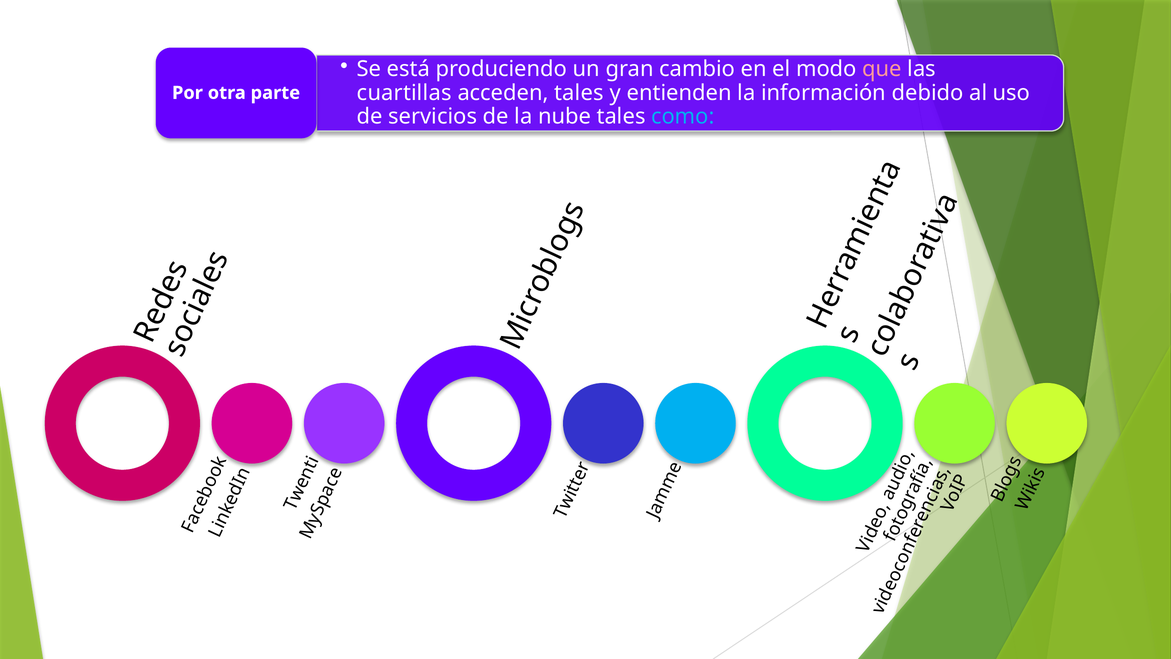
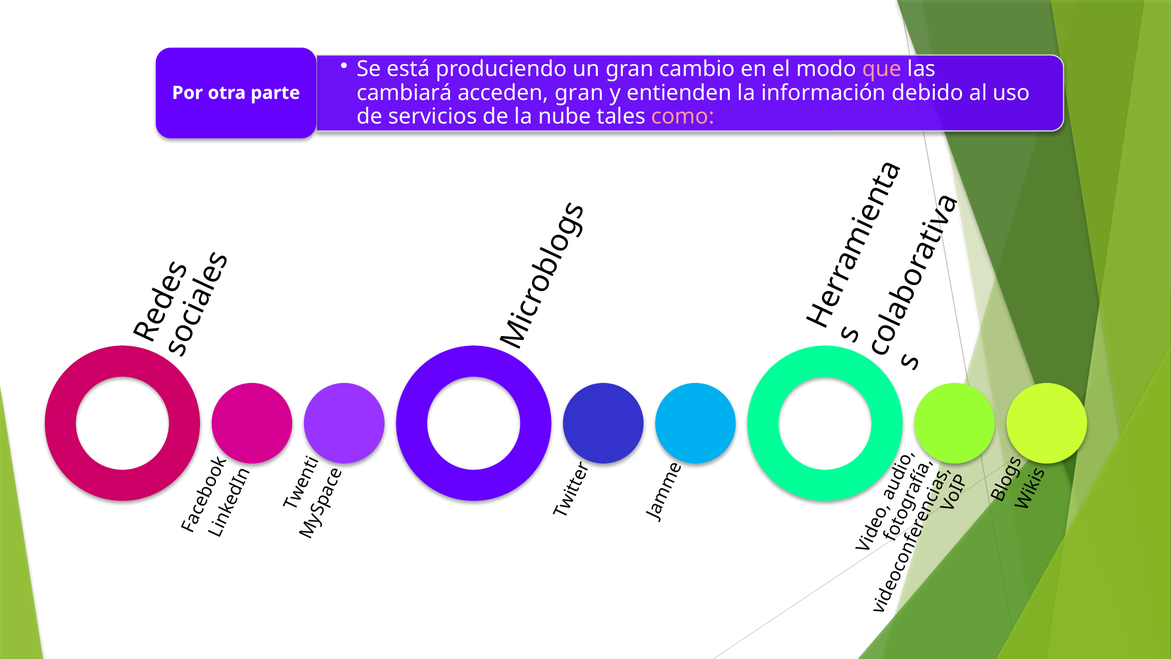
cuartillas: cuartillas -> cambiará
acceden tales: tales -> gran
como colour: light blue -> pink
